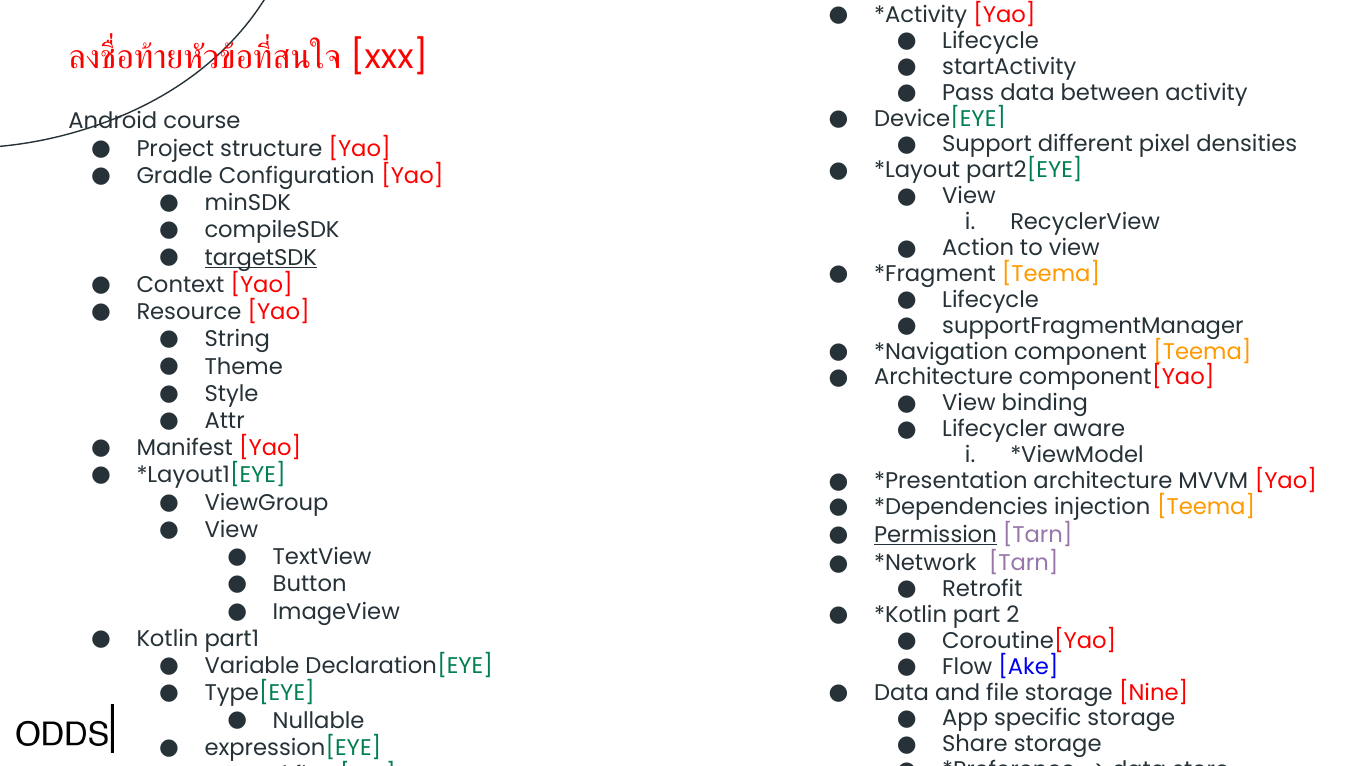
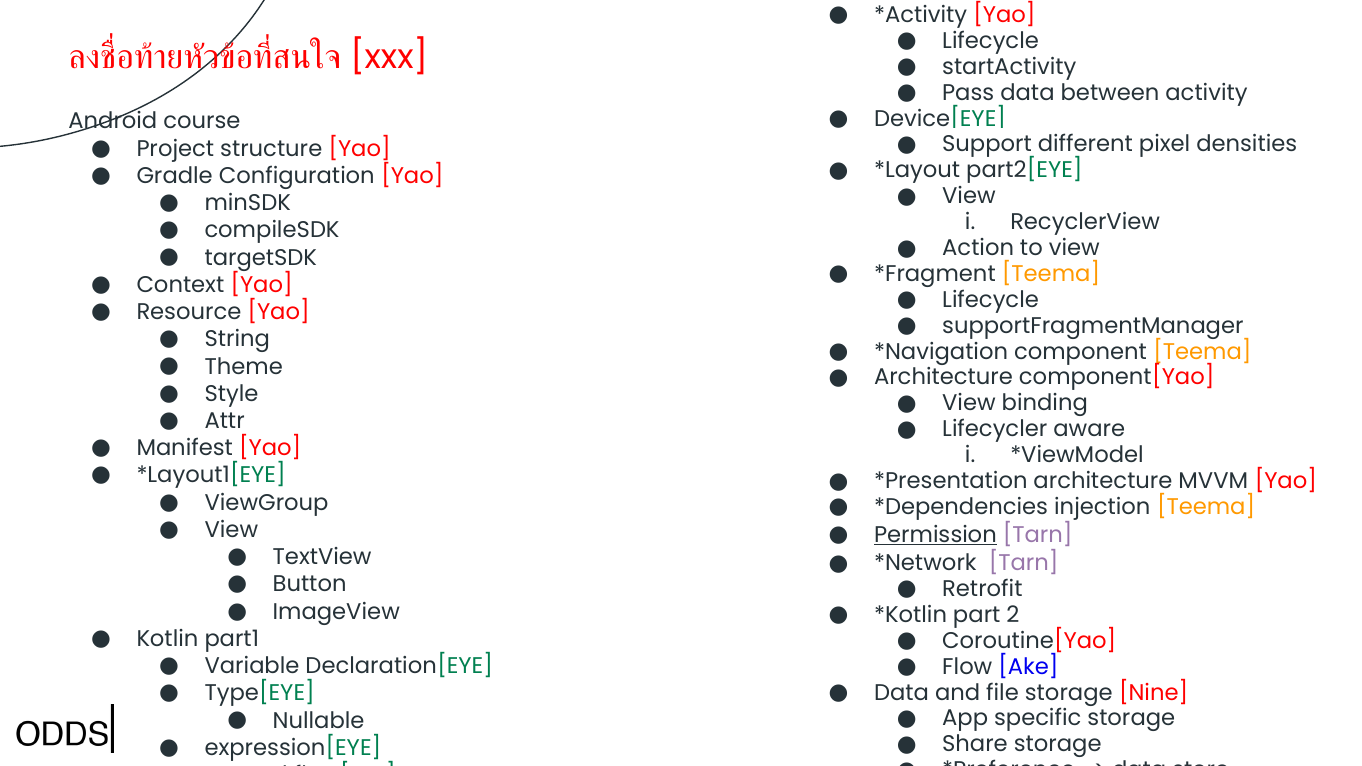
targetSDK underline: present -> none
